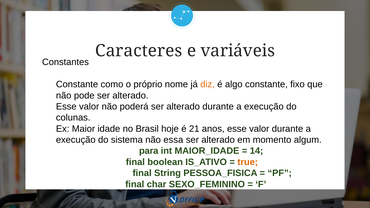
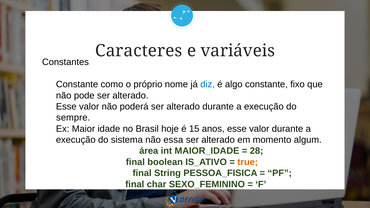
diz colour: orange -> blue
colunas: colunas -> sempre
21: 21 -> 15
para: para -> área
14: 14 -> 28
